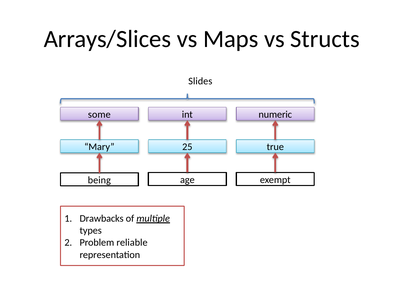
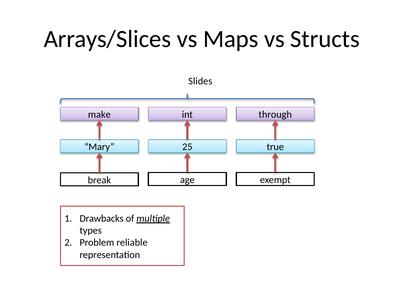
some: some -> make
numeric: numeric -> through
being: being -> break
